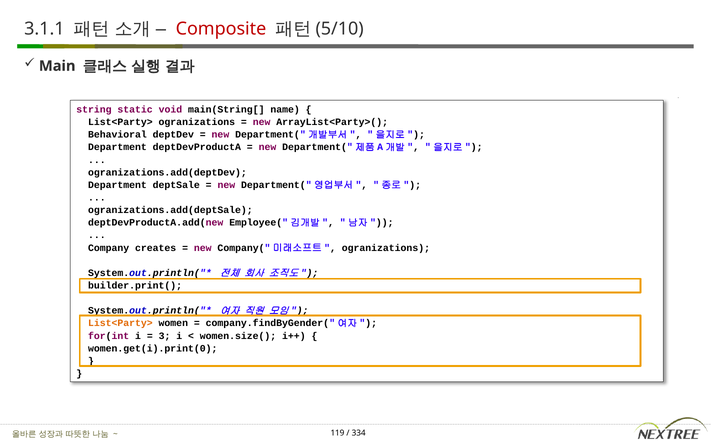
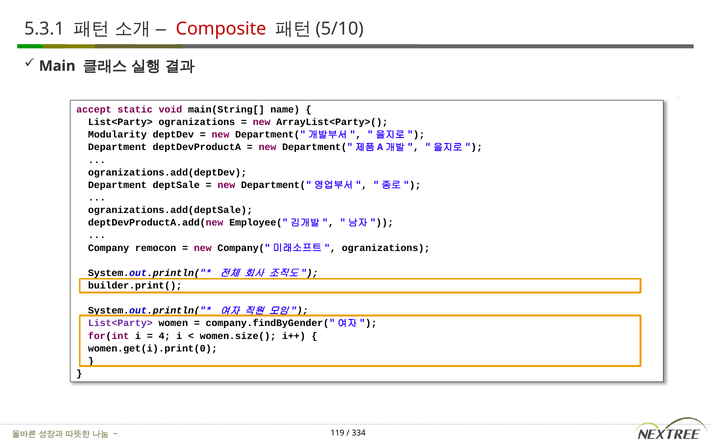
3.1.1: 3.1.1 -> 5.3.1
string: string -> accept
Behavioral: Behavioral -> Modularity
creates: creates -> remocon
List<Party> at (120, 323) colour: orange -> purple
3: 3 -> 4
